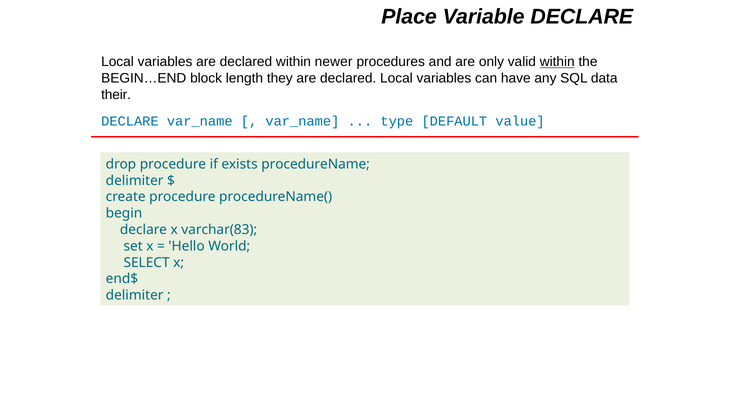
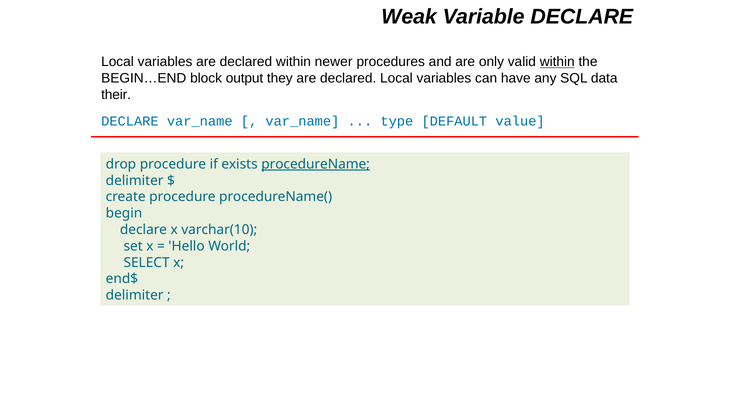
Place: Place -> Weak
length: length -> output
procedureName underline: none -> present
varchar(83: varchar(83 -> varchar(10
